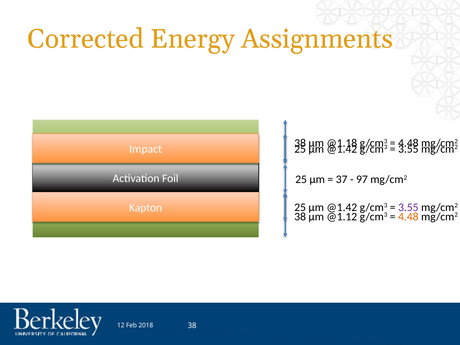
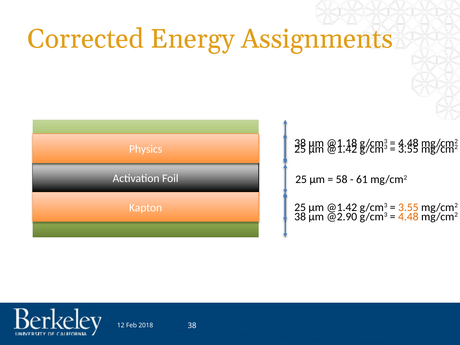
Impact: Impact -> Physics
37: 37 -> 58
97: 97 -> 61
3.55 at (408, 207) colour: purple -> orange
@1.12: @1.12 -> @2.90
